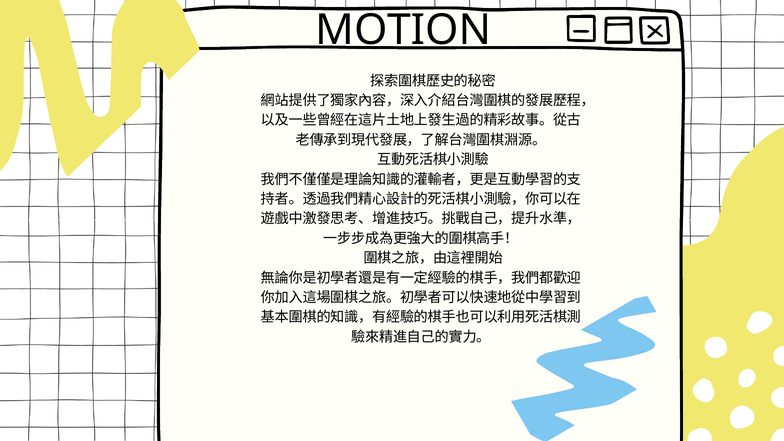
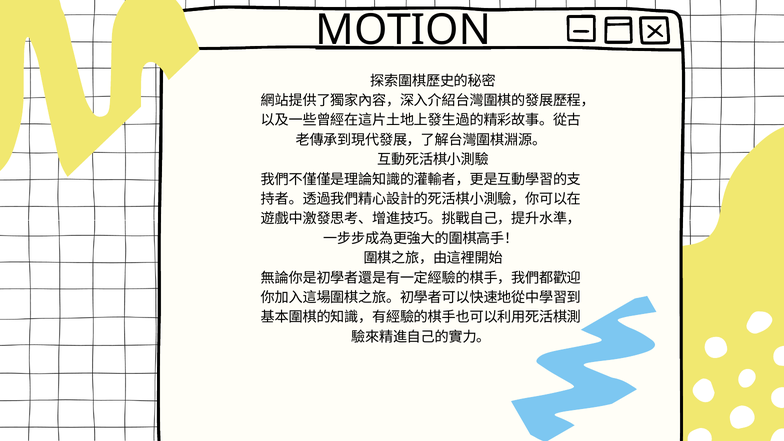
MOTION underline: none -> present
